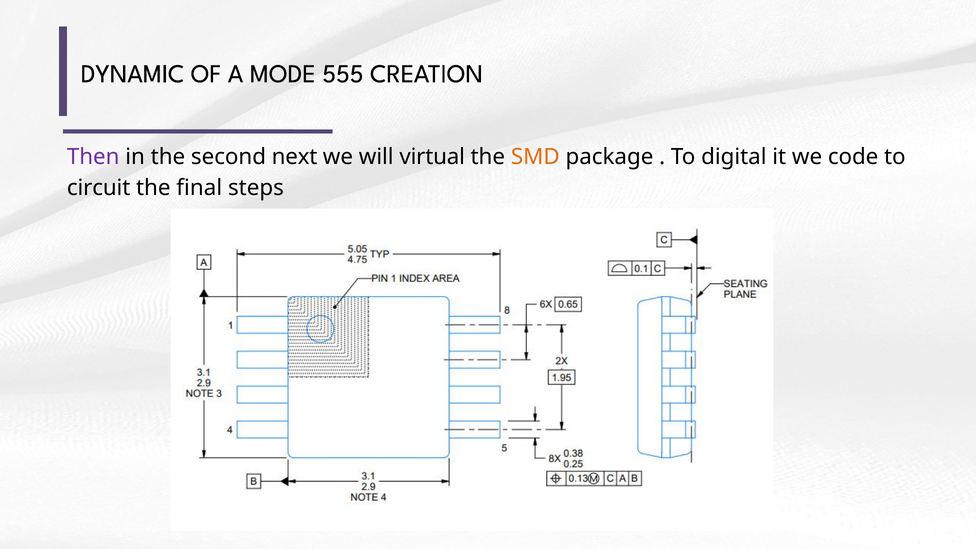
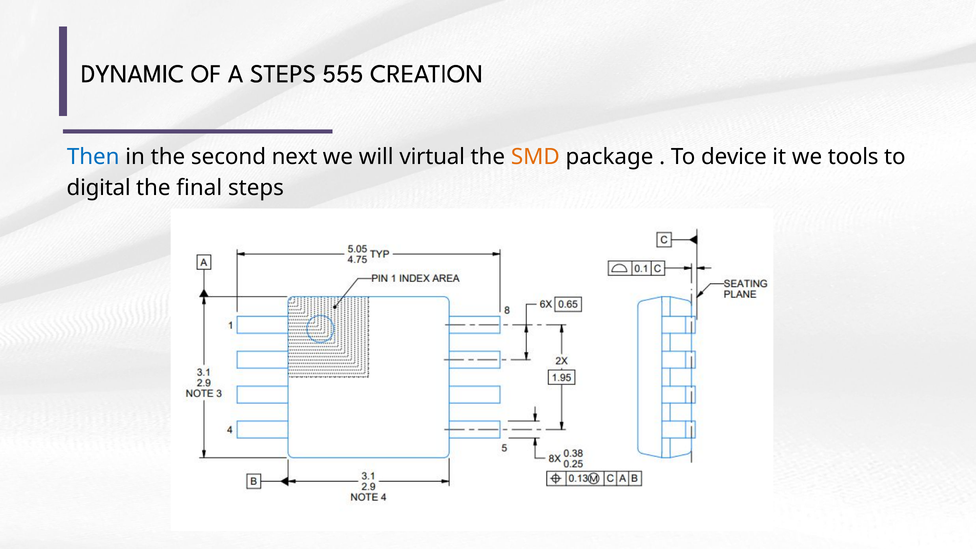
A MODE: MODE -> STEPS
Then colour: purple -> blue
digital: digital -> device
code: code -> tools
circuit: circuit -> digital
